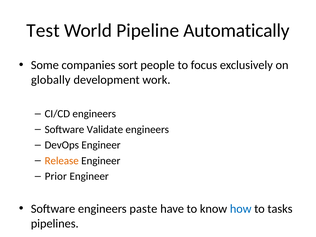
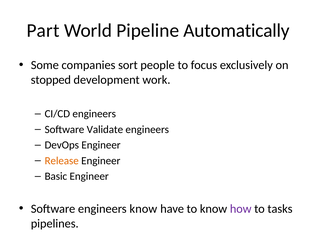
Test: Test -> Part
globally: globally -> stopped
Prior: Prior -> Basic
engineers paste: paste -> know
how colour: blue -> purple
